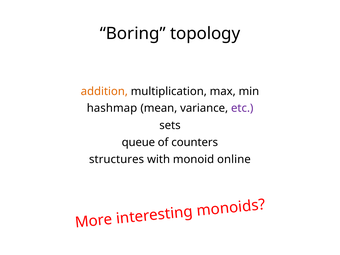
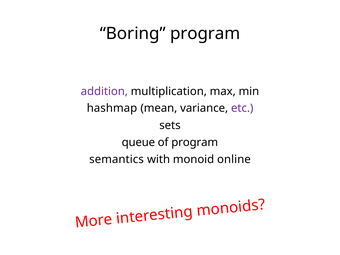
Boring topology: topology -> program
addition colour: orange -> purple
of counters: counters -> program
structures: structures -> semantics
